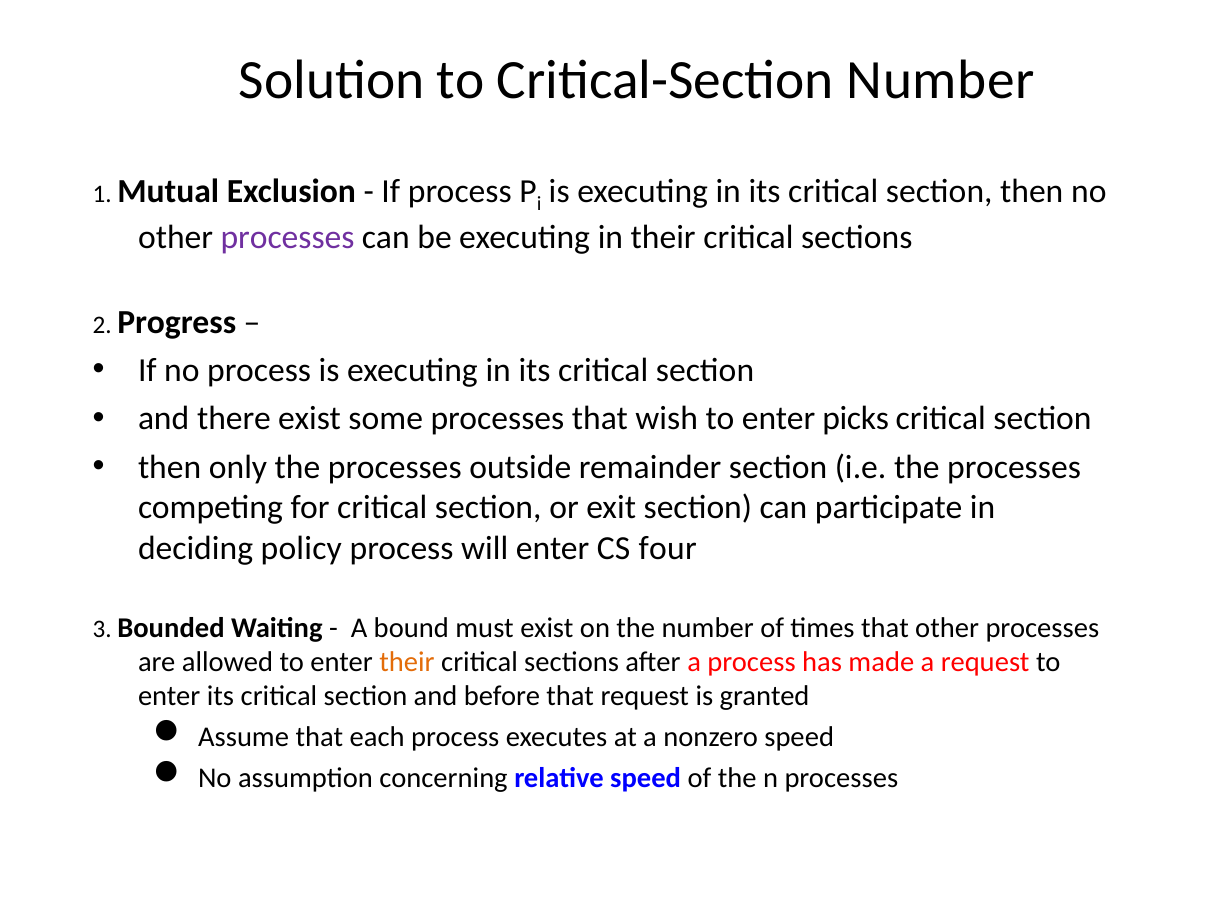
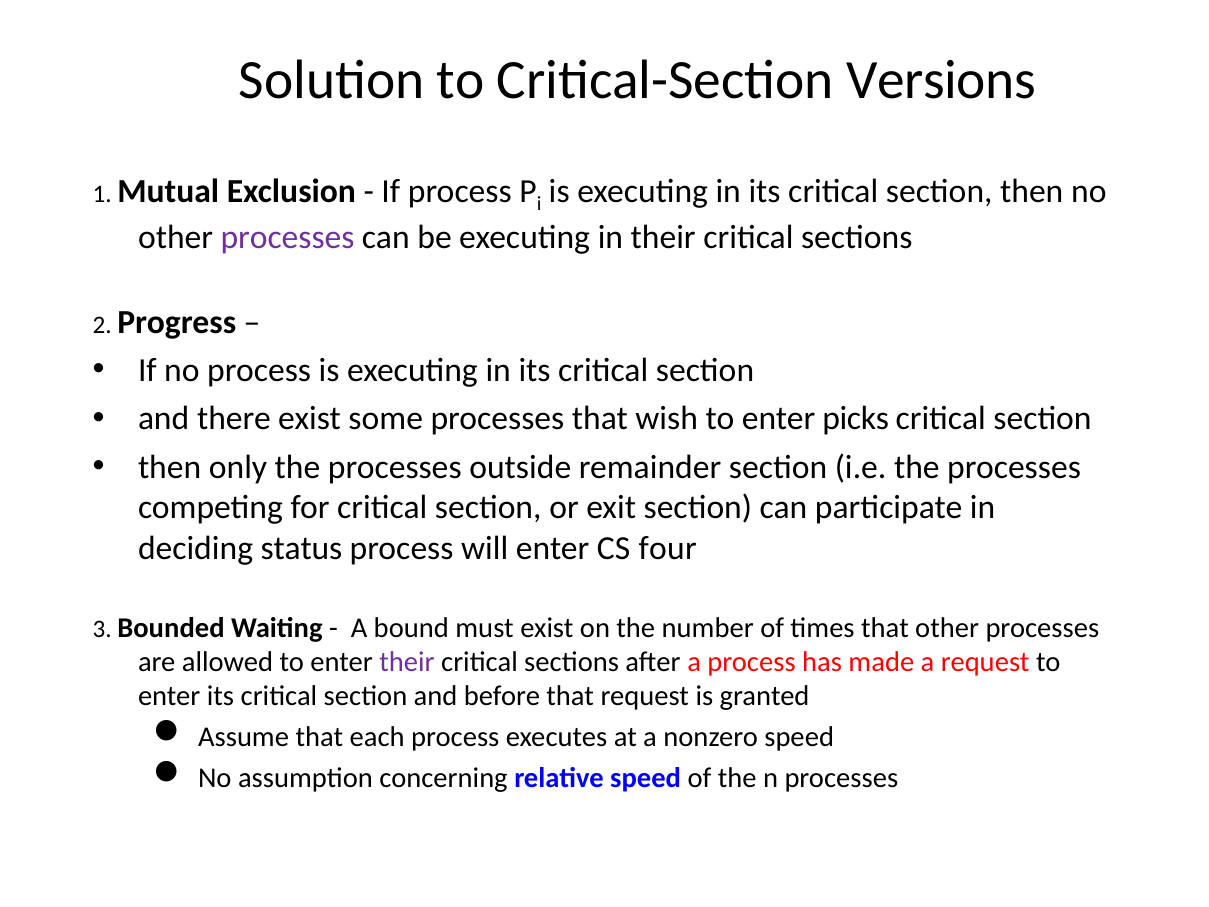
Critical-Section Number: Number -> Versions
policy: policy -> status
their at (407, 662) colour: orange -> purple
